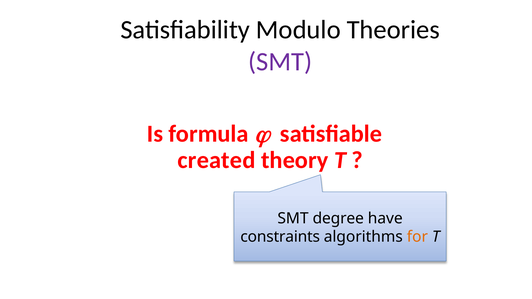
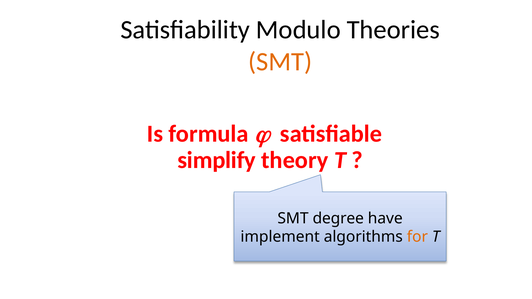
SMT at (280, 62) colour: purple -> orange
created: created -> simplify
constraints: constraints -> implement
